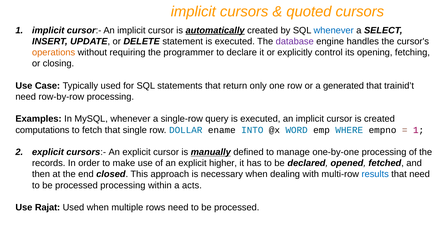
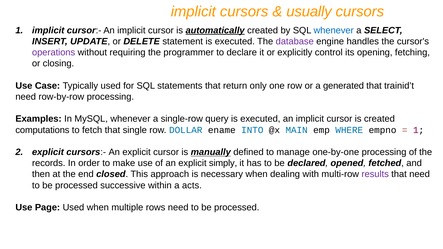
quoted: quoted -> usually
operations colour: orange -> purple
WORD: WORD -> MAIN
higher: higher -> simply
results colour: blue -> purple
processed processing: processing -> successive
Rajat: Rajat -> Page
